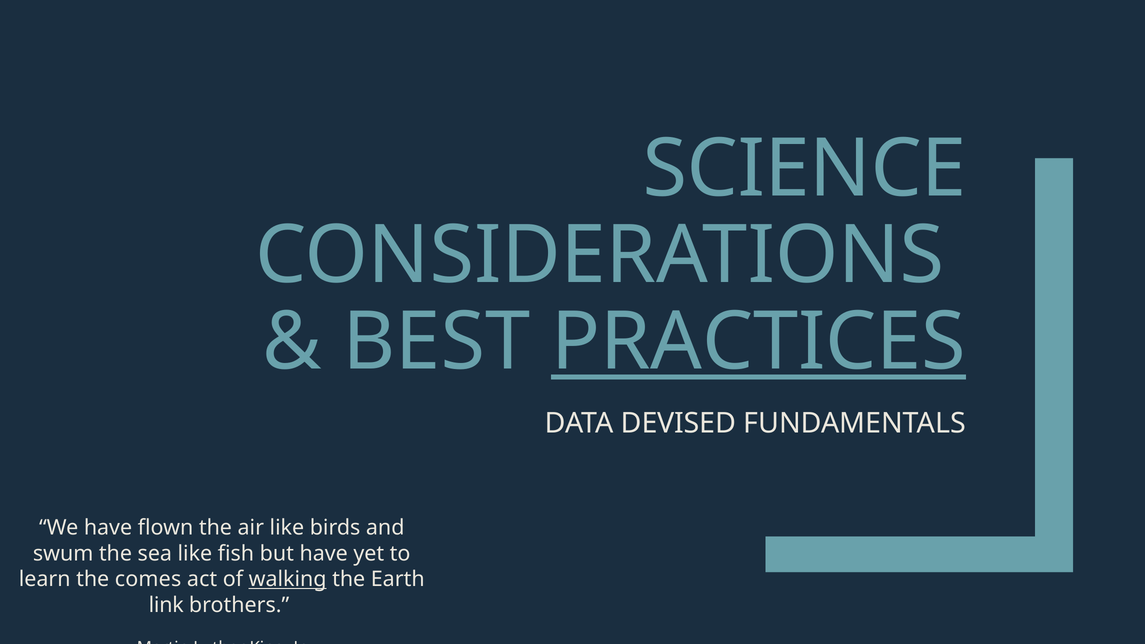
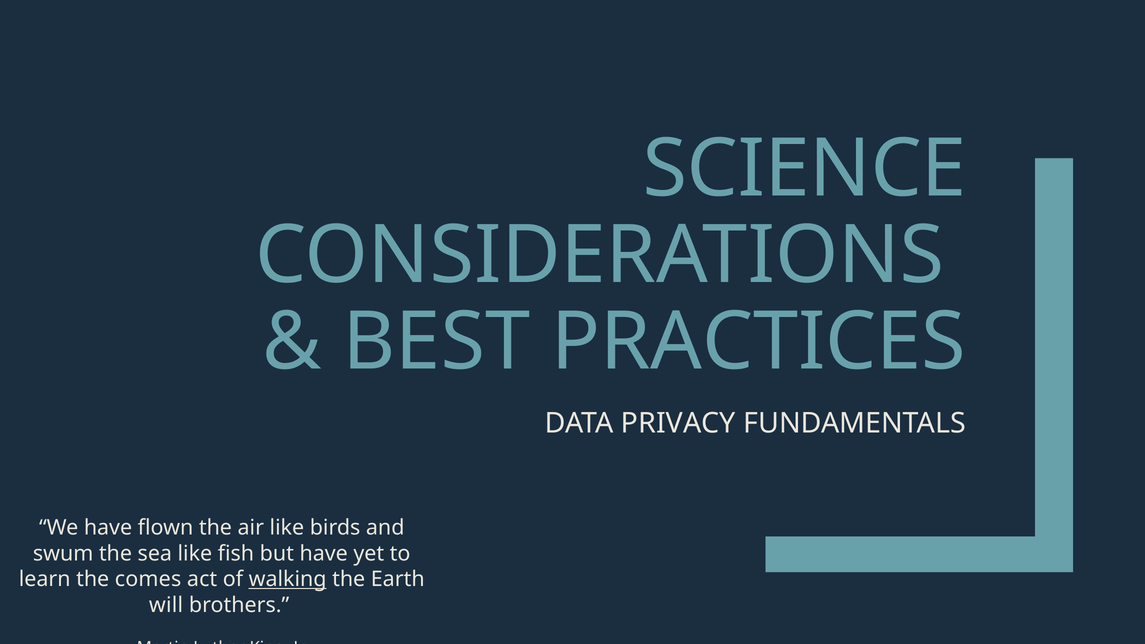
PRACTICES underline: present -> none
DEVISED: DEVISED -> PRIVACY
link: link -> will
